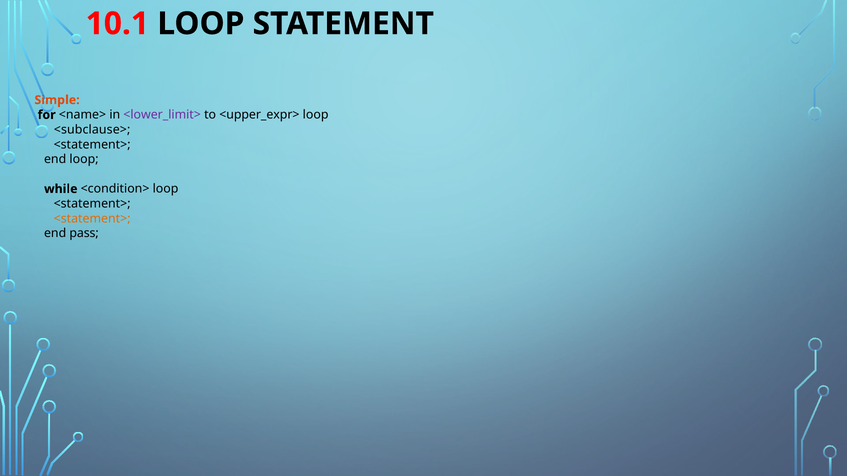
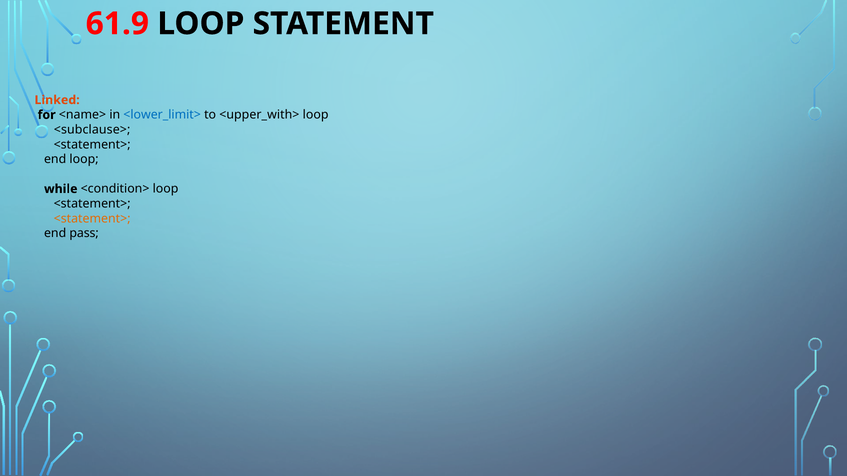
10.1: 10.1 -> 61.9
Simple: Simple -> Linked
<lower_limit> colour: purple -> blue
<upper_expr>: <upper_expr> -> <upper_with>
